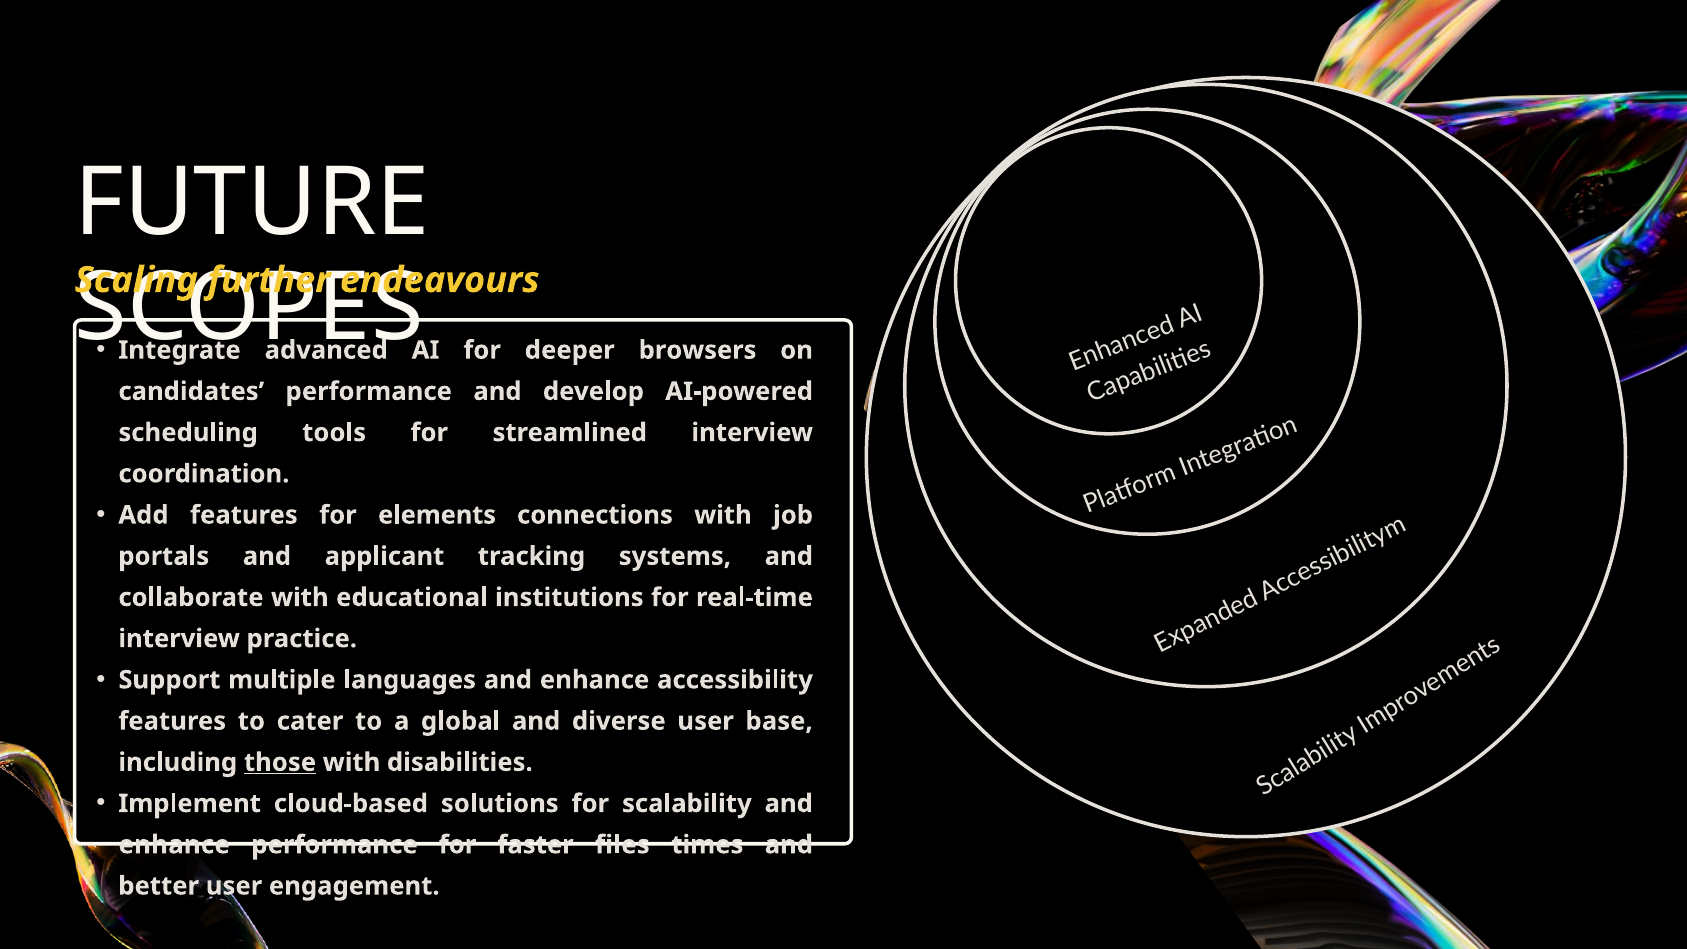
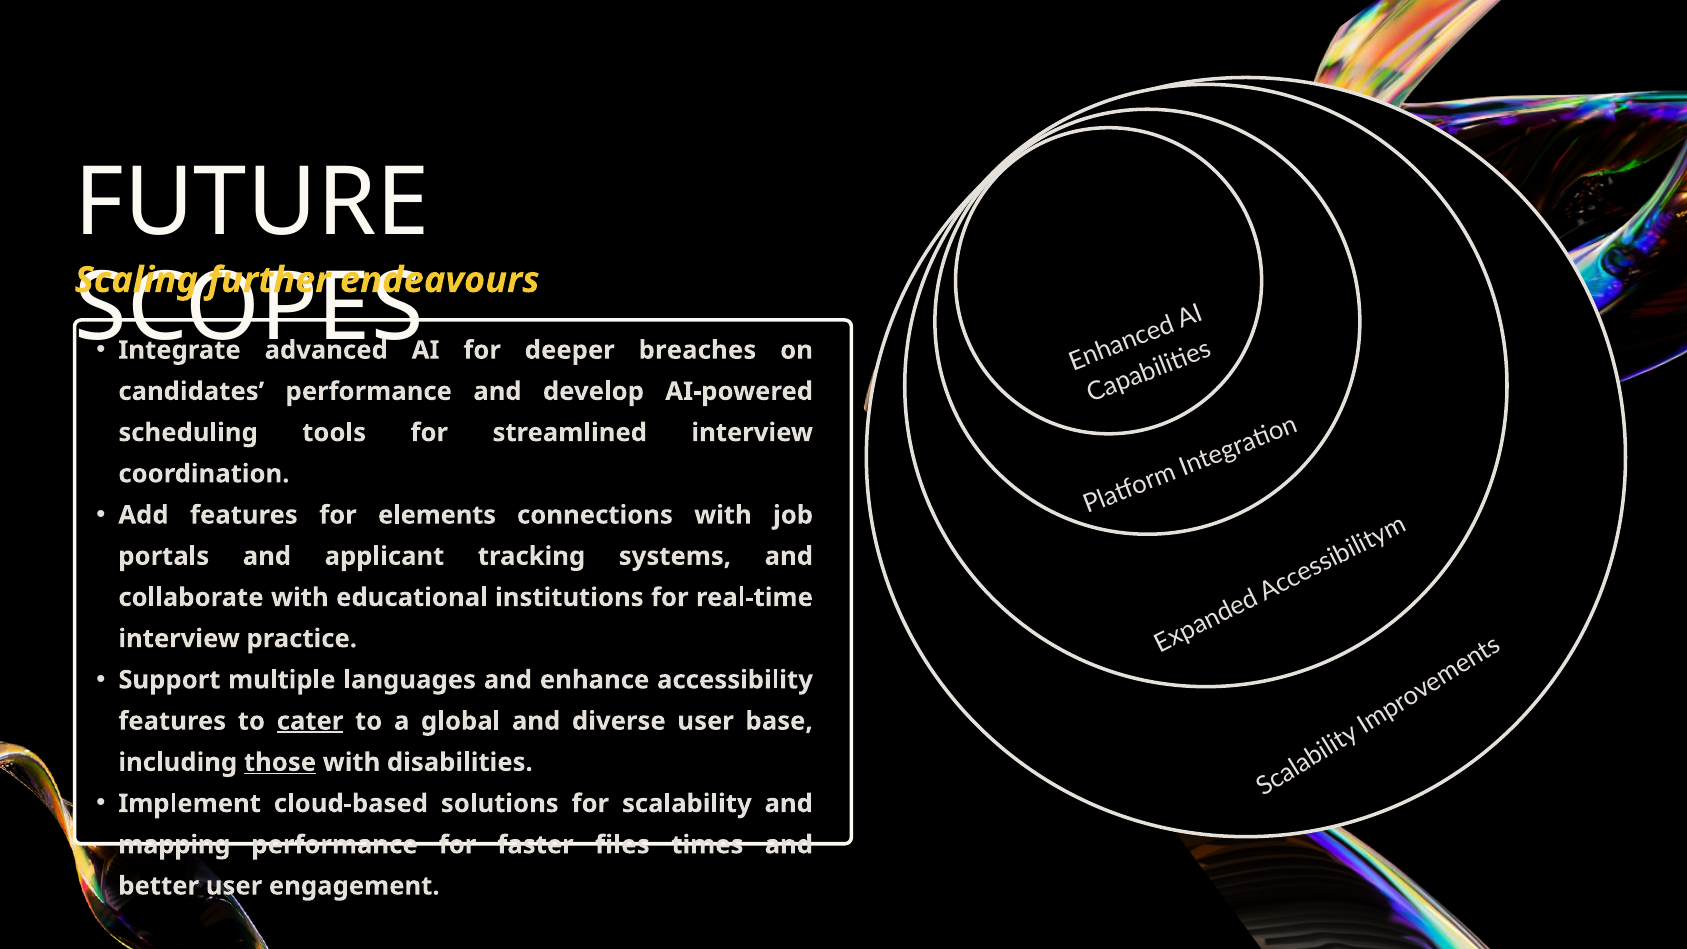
browsers: browsers -> breaches
cater underline: none -> present
enhance at (174, 845): enhance -> mapping
